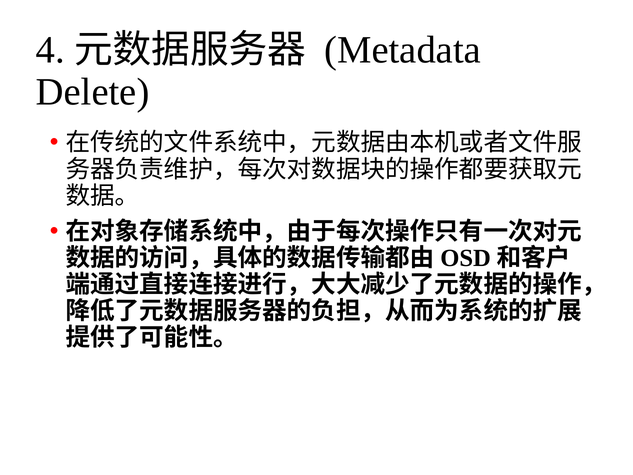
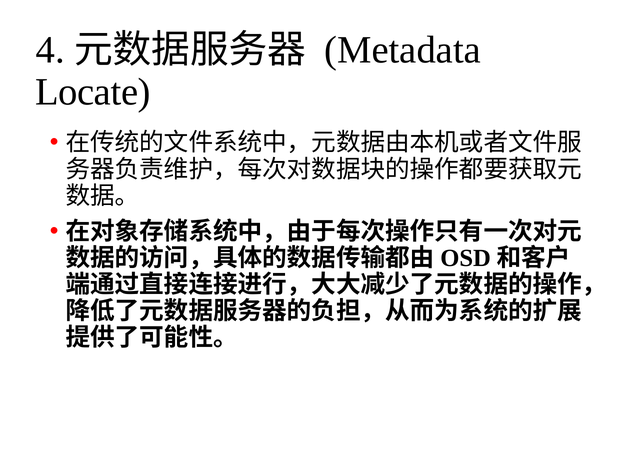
Delete: Delete -> Locate
